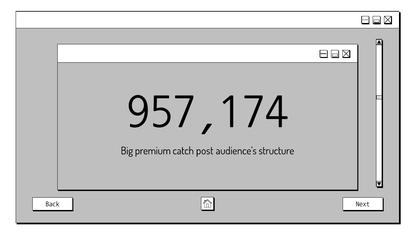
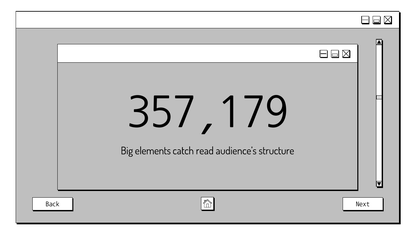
957,174: 957,174 -> 357,179
premium: premium -> elements
post: post -> read
